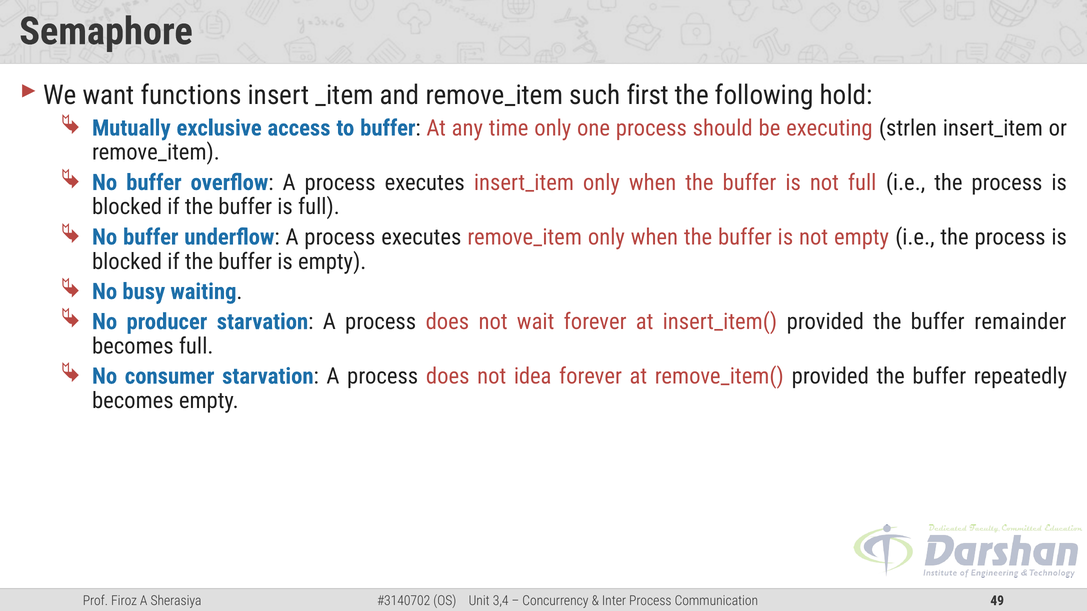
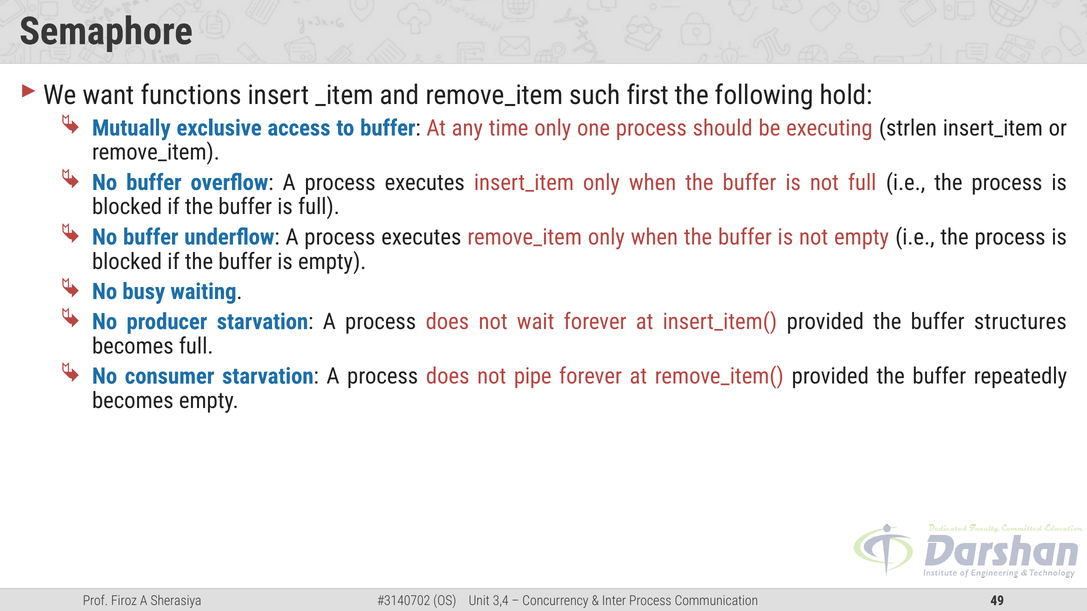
remainder: remainder -> structures
idea: idea -> pipe
